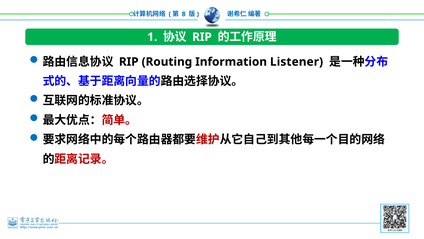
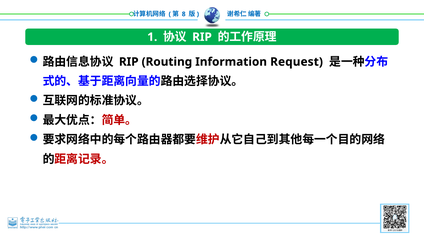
Listener: Listener -> Request
